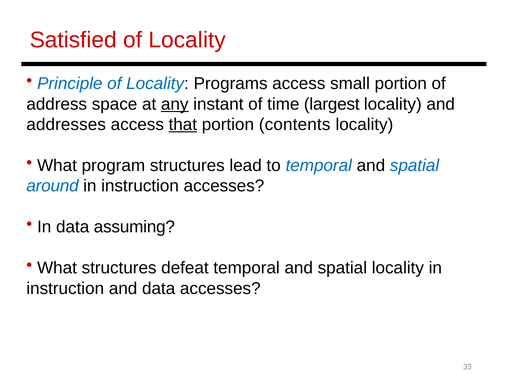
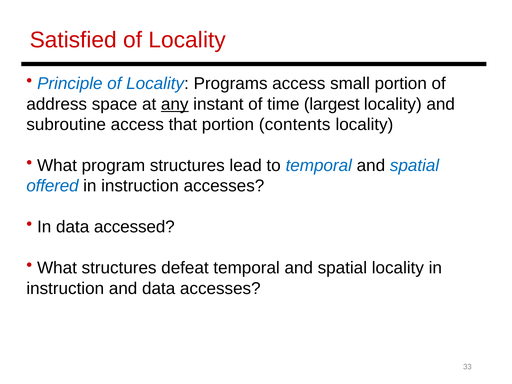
addresses: addresses -> subroutine
that underline: present -> none
around: around -> offered
assuming: assuming -> accessed
